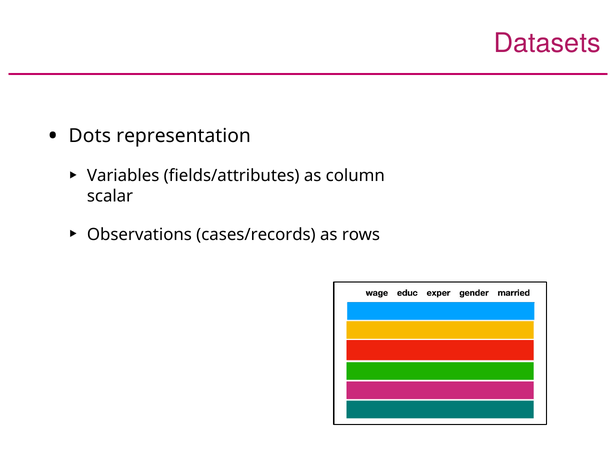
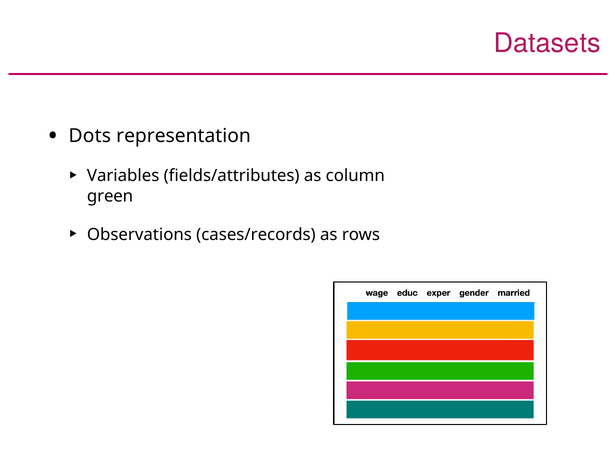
scalar: scalar -> green
